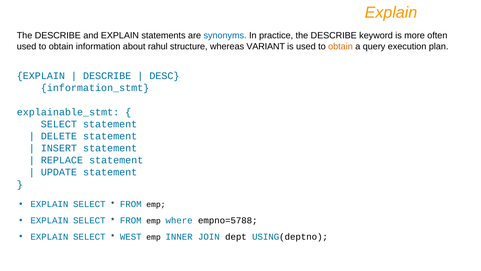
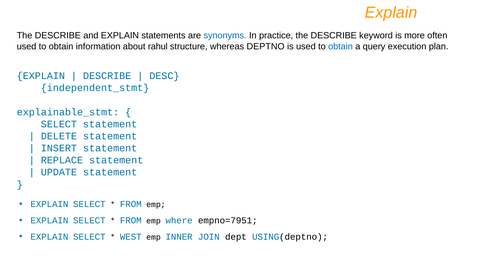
VARIANT: VARIANT -> DEPTNO
obtain at (340, 46) colour: orange -> blue
information_stmt: information_stmt -> independent_stmt
empno=5788: empno=5788 -> empno=7951
